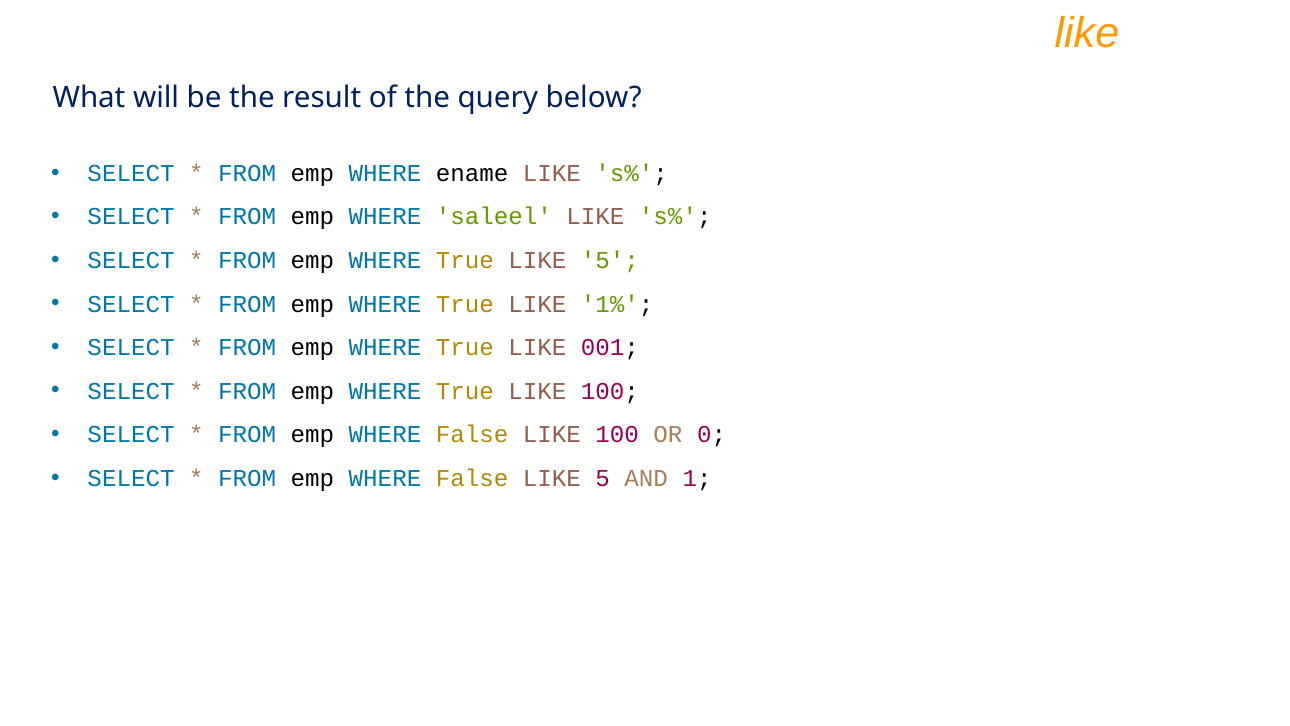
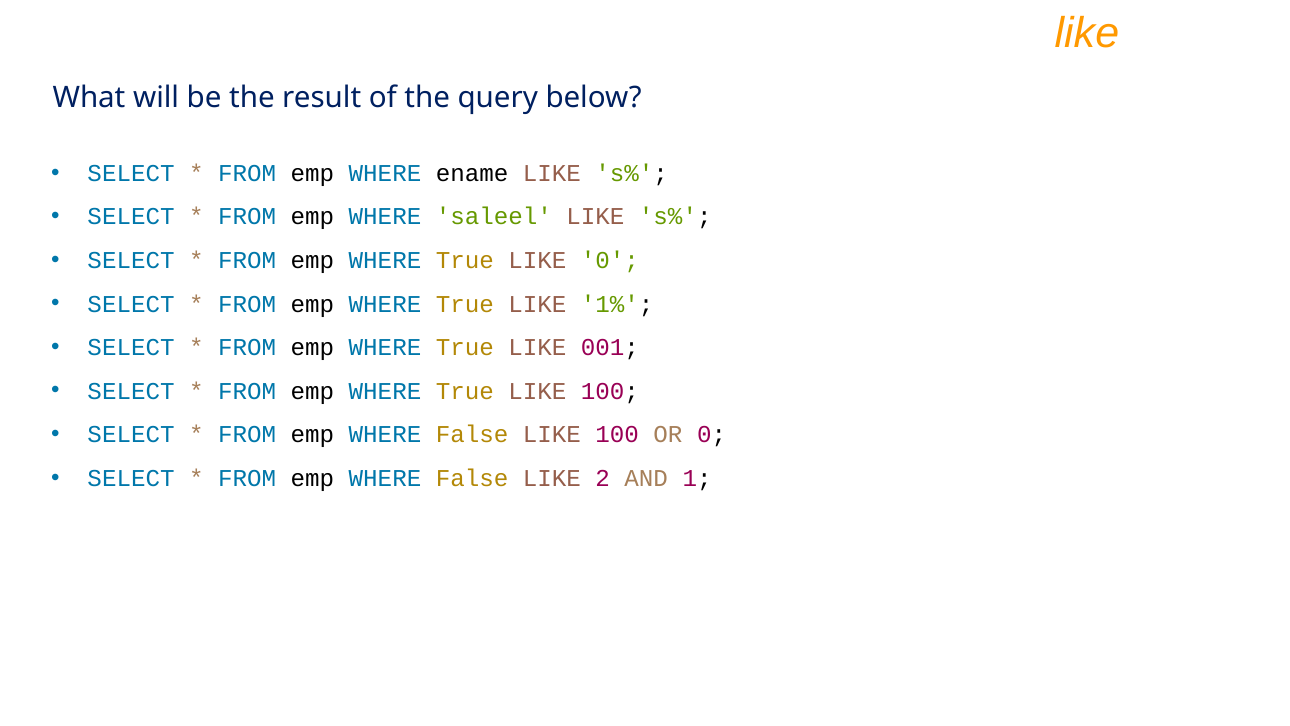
True LIKE 5: 5 -> 0
False LIKE 5: 5 -> 2
